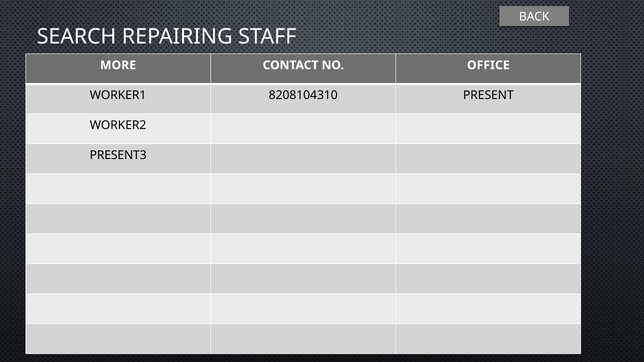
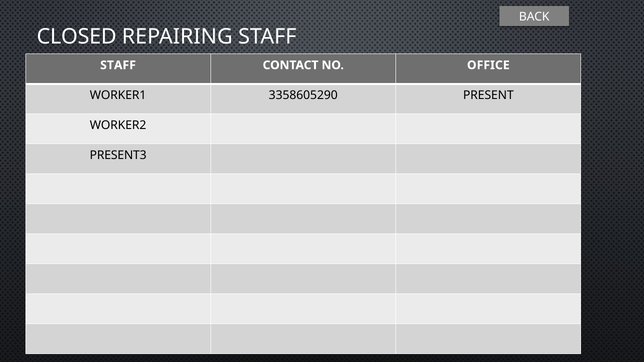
SEARCH: SEARCH -> CLOSED
MORE at (118, 65): MORE -> STAFF
8208104310: 8208104310 -> 3358605290
